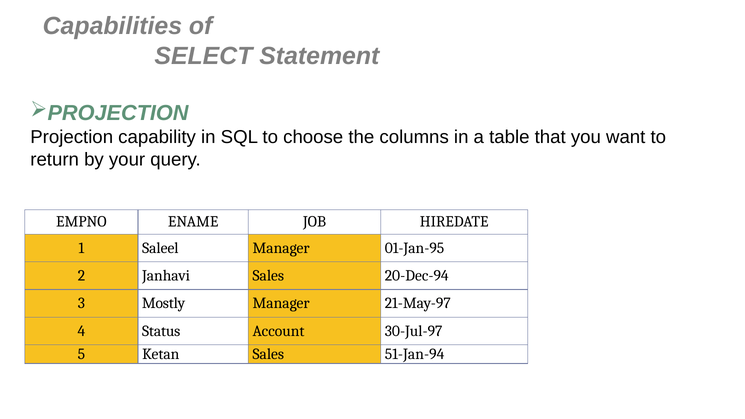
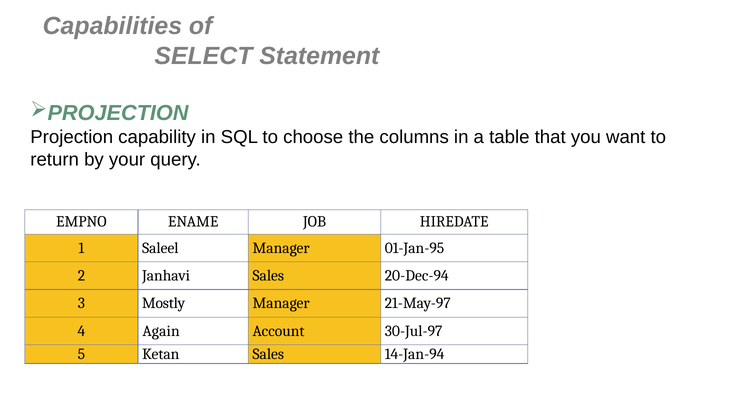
Status: Status -> Again
51-Jan-94: 51-Jan-94 -> 14-Jan-94
